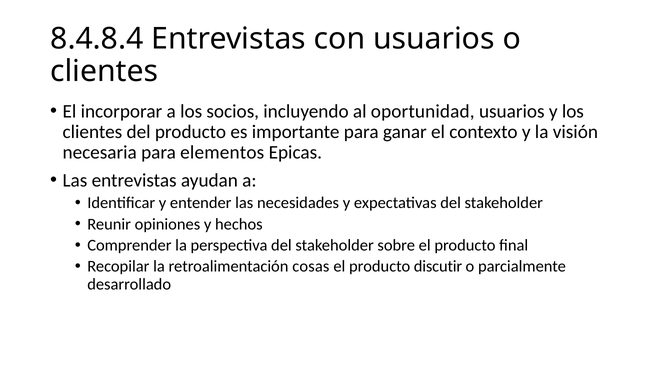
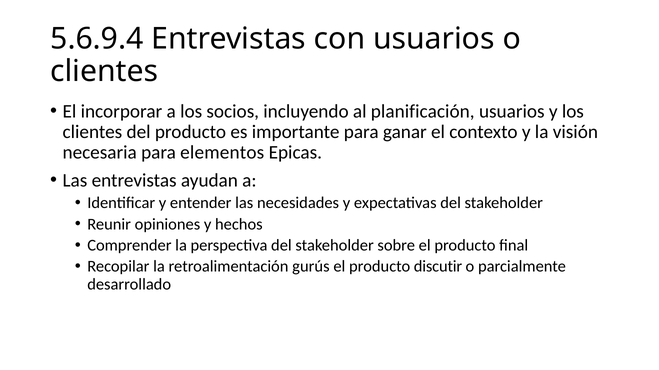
8.4.8.4: 8.4.8.4 -> 5.6.9.4
oportunidad: oportunidad -> planificación
cosas: cosas -> gurús
